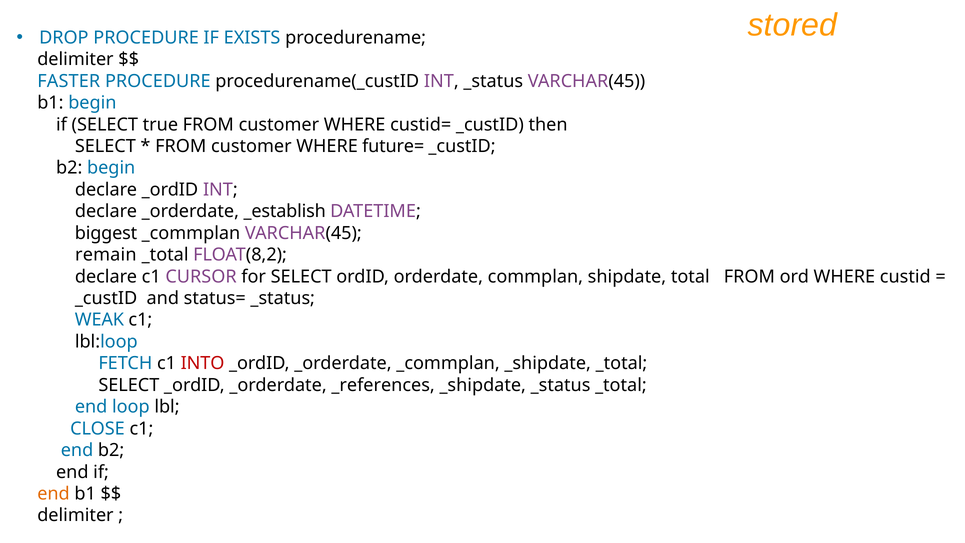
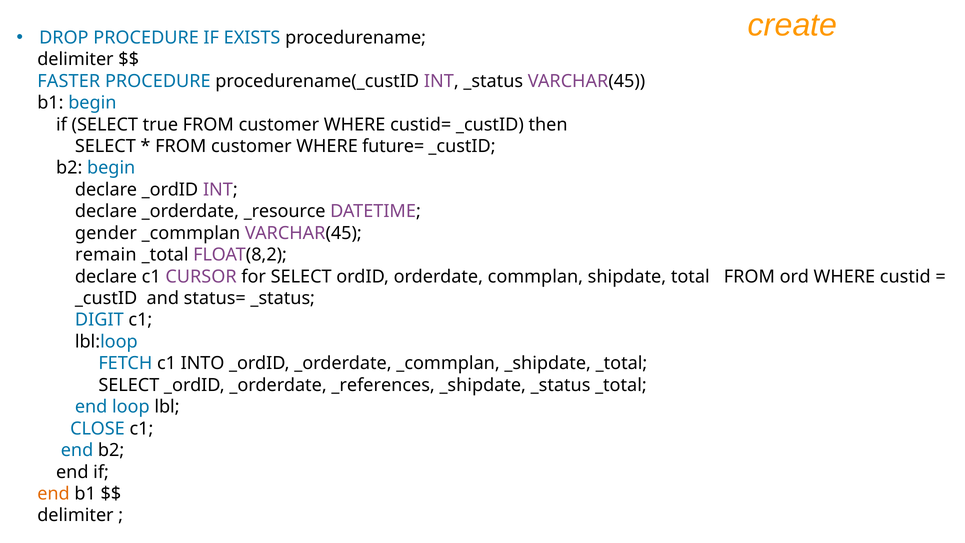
stored: stored -> create
_establish: _establish -> _resource
biggest: biggest -> gender
WEAK: WEAK -> DIGIT
INTO colour: red -> black
